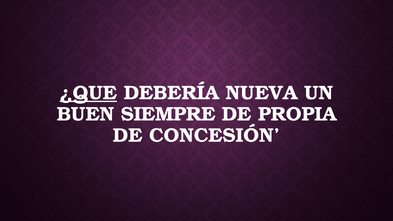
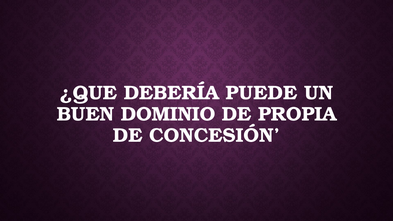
¿QUE underline: present -> none
NUEVA: NUEVA -> PUEDE
SIEMPRE: SIEMPRE -> DOMINIO
